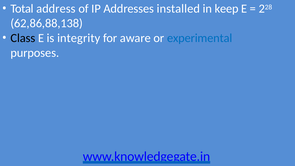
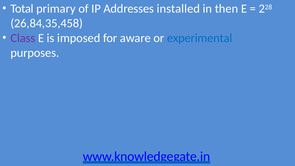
address: address -> primary
keep: keep -> then
62,86,88,138: 62,86,88,138 -> 26,84,35,458
Class colour: black -> purple
integrity: integrity -> imposed
